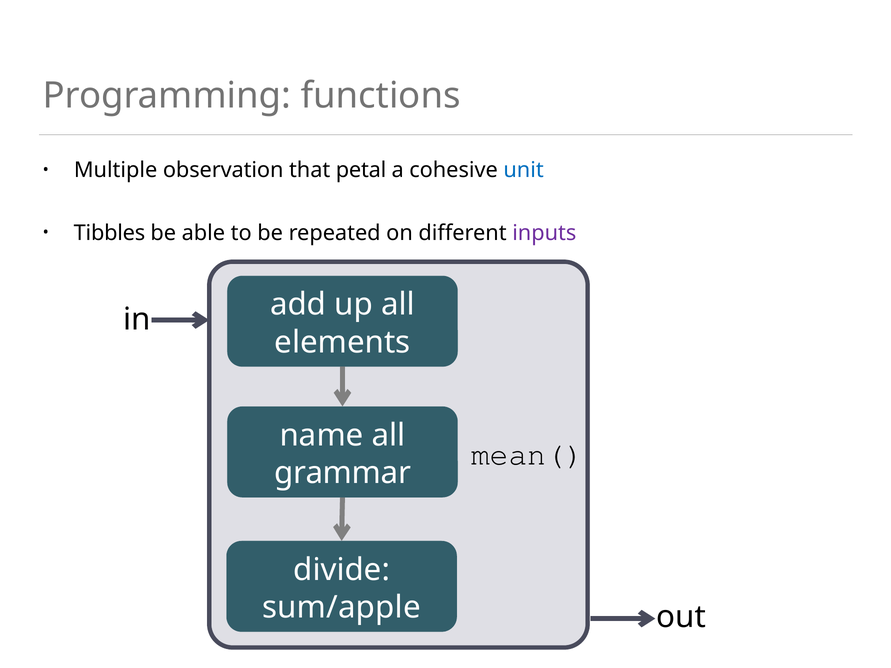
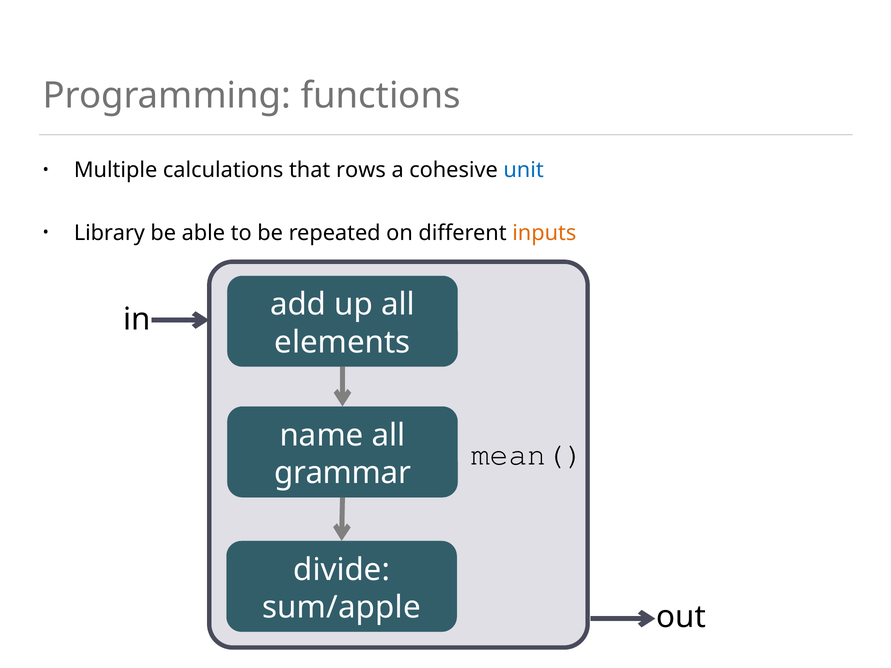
observation: observation -> calculations
petal: petal -> rows
Tibbles: Tibbles -> Library
inputs colour: purple -> orange
